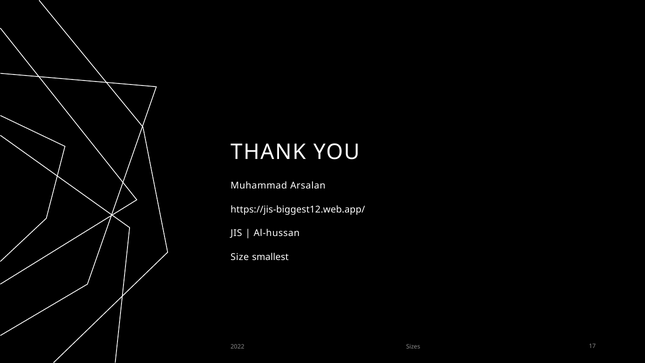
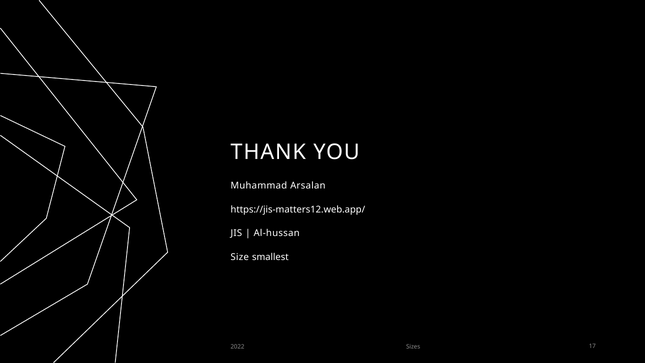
https://jis-biggest12.web.app/: https://jis-biggest12.web.app/ -> https://jis-matters12.web.app/
